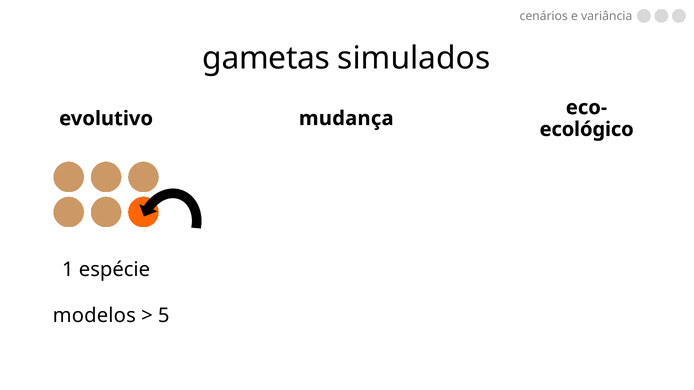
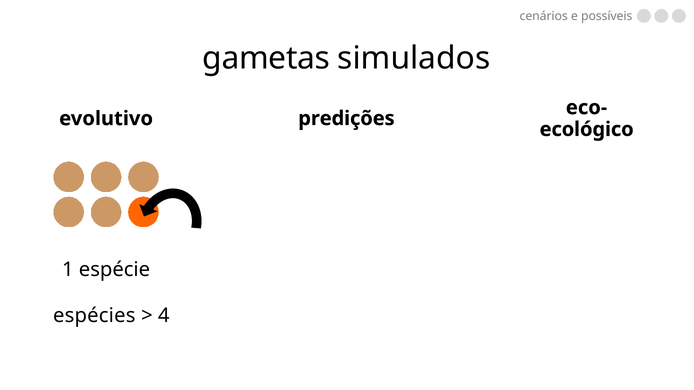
variância: variância -> possíveis
mudança: mudança -> predições
modelos: modelos -> espécies
5: 5 -> 4
